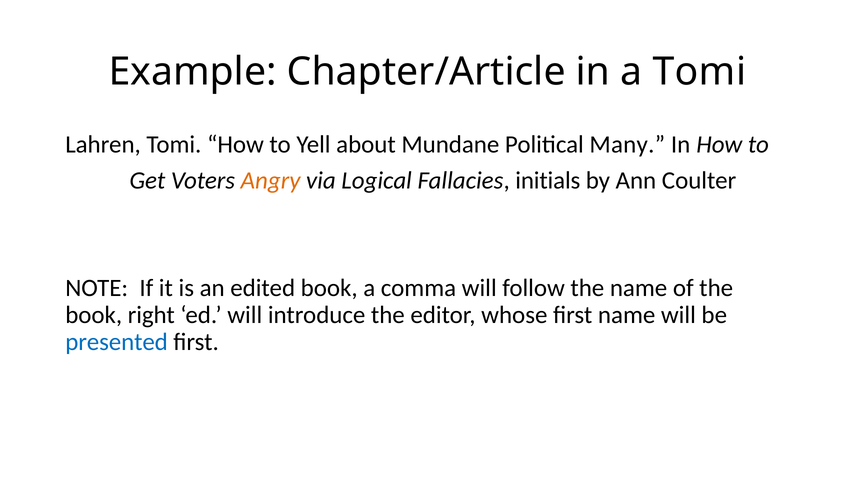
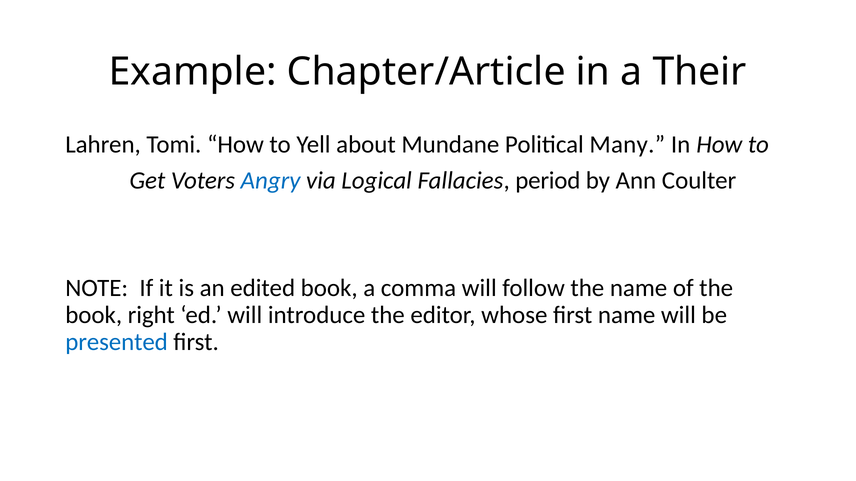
a Tomi: Tomi -> Their
Angry colour: orange -> blue
initials: initials -> period
